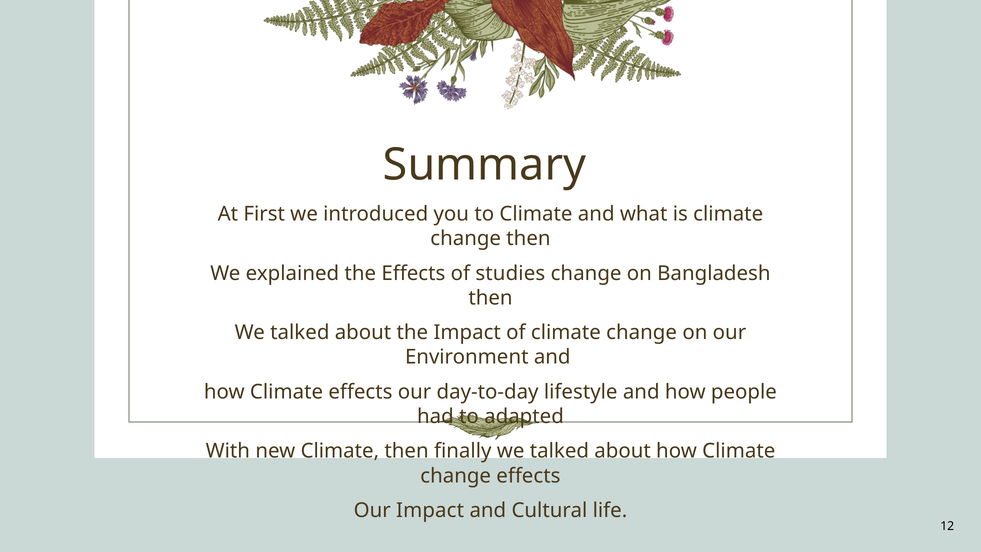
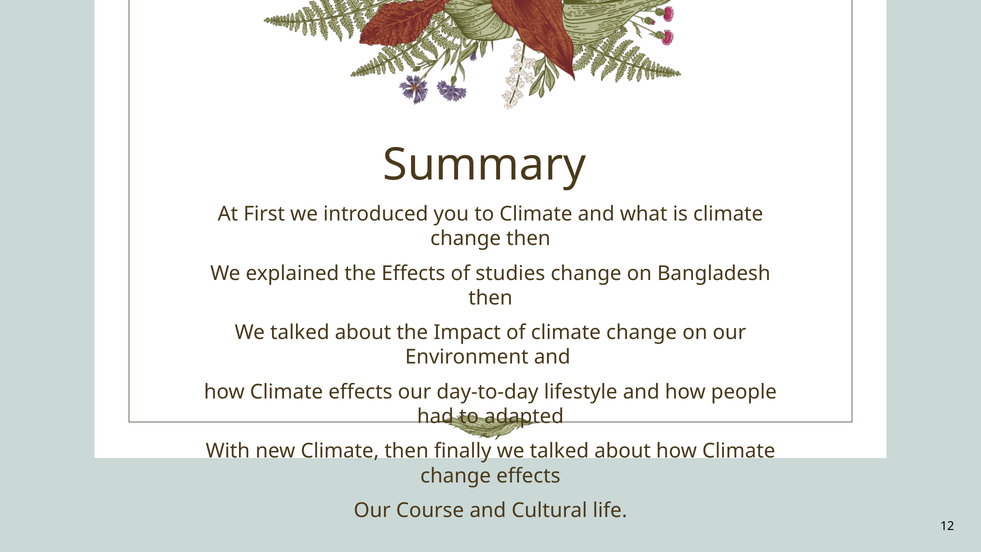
Our Impact: Impact -> Course
